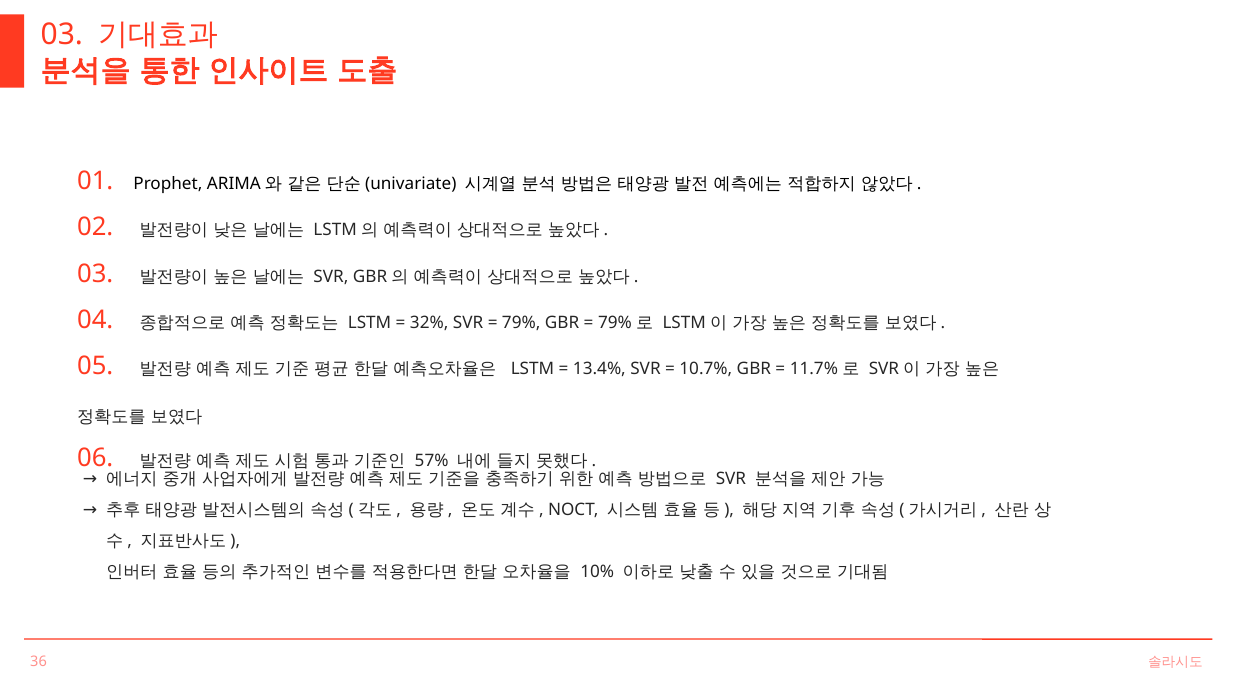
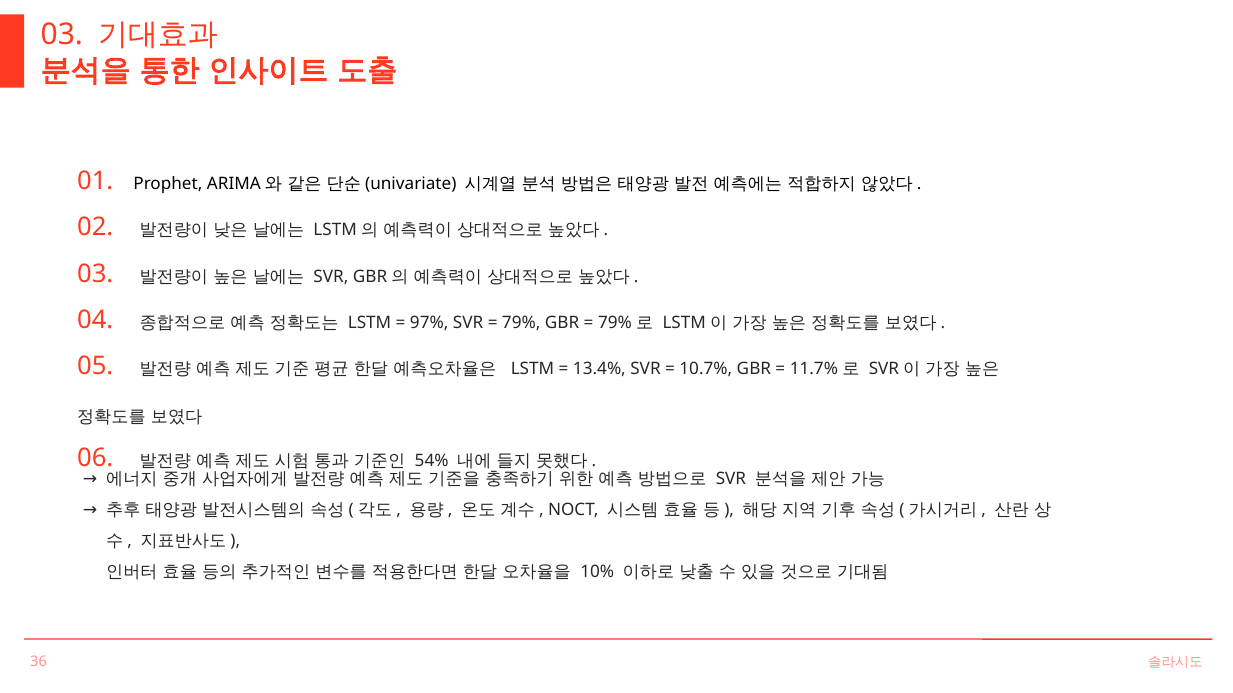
32%: 32% -> 97%
57%: 57% -> 54%
